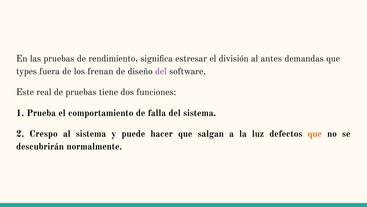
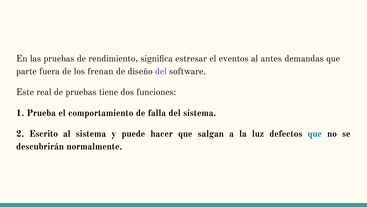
división: división -> eventos
types: types -> parte
Crespo: Crespo -> Escrito
que at (315, 134) colour: orange -> blue
